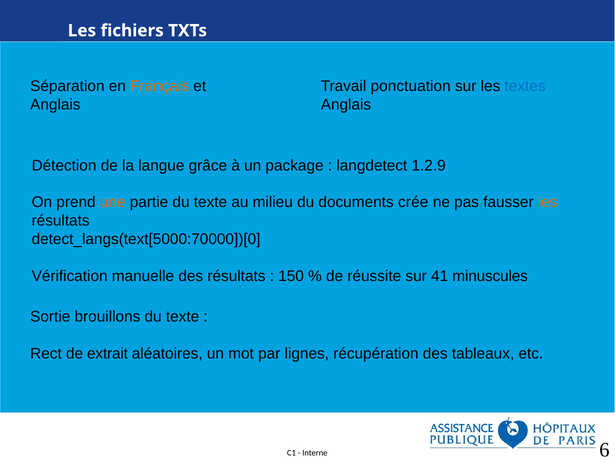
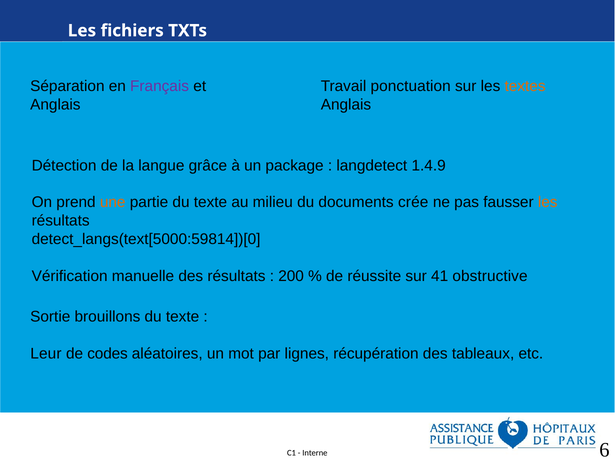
Français colour: orange -> purple
textes colour: blue -> orange
1.2.9: 1.2.9 -> 1.4.9
detect_langs(text[5000:70000])[0: detect_langs(text[5000:70000])[0 -> detect_langs(text[5000:59814])[0
150: 150 -> 200
minuscules: minuscules -> obstructive
Rect: Rect -> Leur
extrait: extrait -> codes
